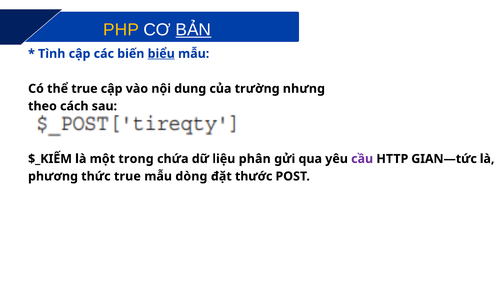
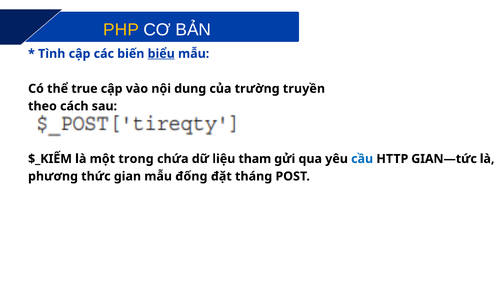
BẢN underline: present -> none
nhưng: nhưng -> truyền
phân: phân -> tham
cầu colour: purple -> blue
thức true: true -> gian
dòng: dòng -> đống
thước: thước -> tháng
